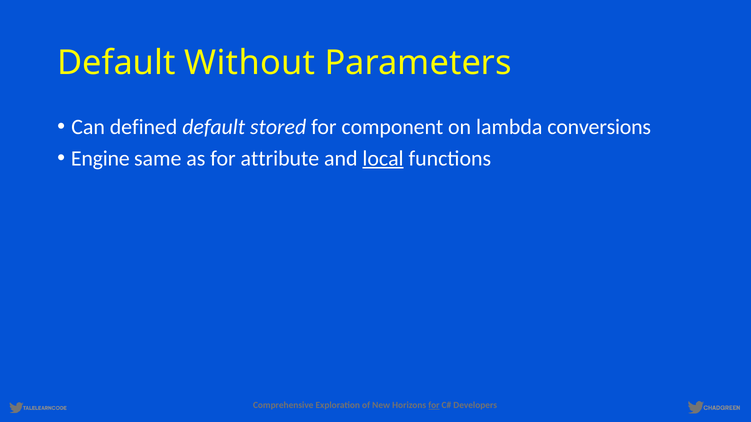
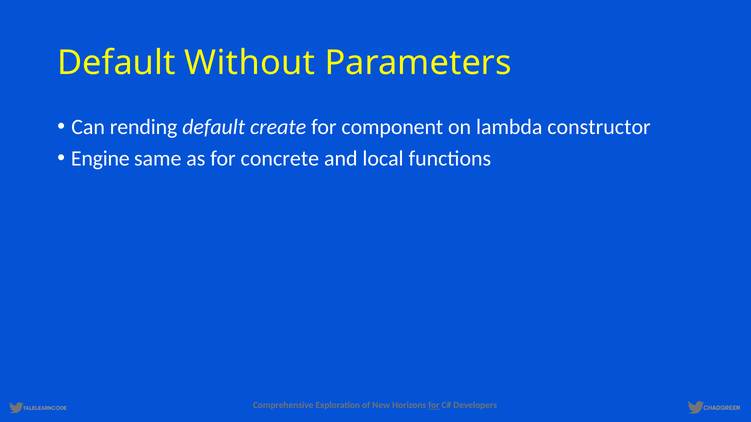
defined: defined -> rending
stored: stored -> create
conversions: conversions -> constructor
attribute: attribute -> concrete
local underline: present -> none
